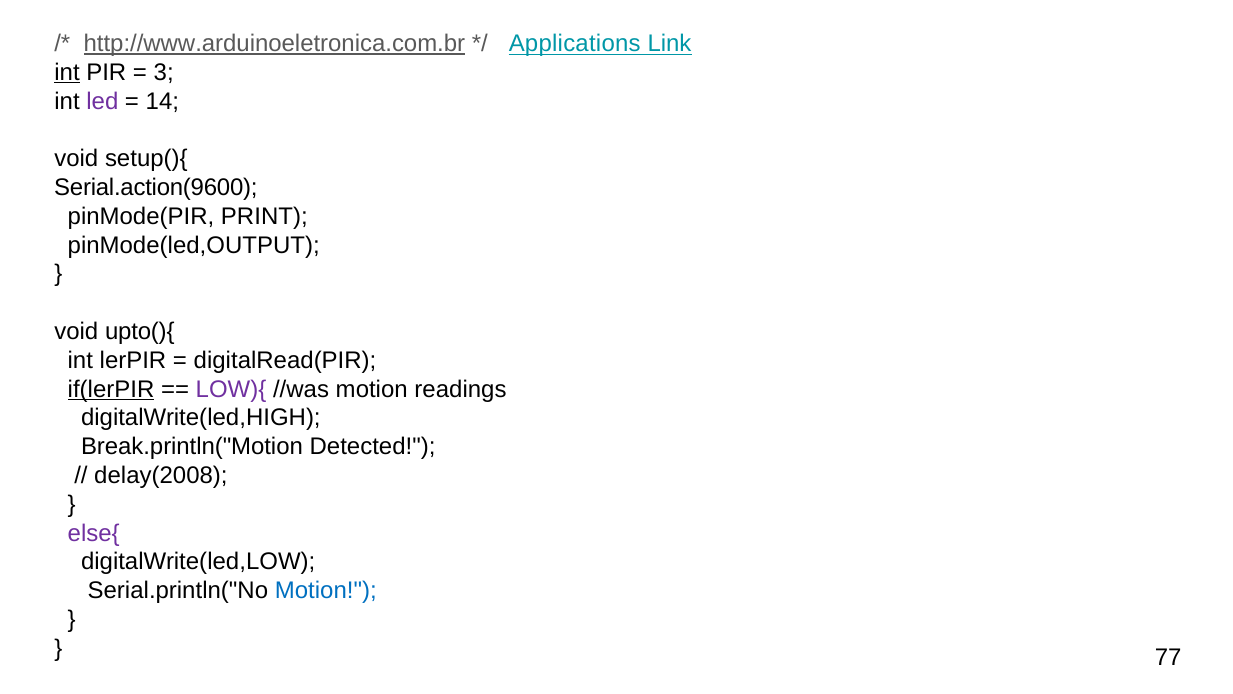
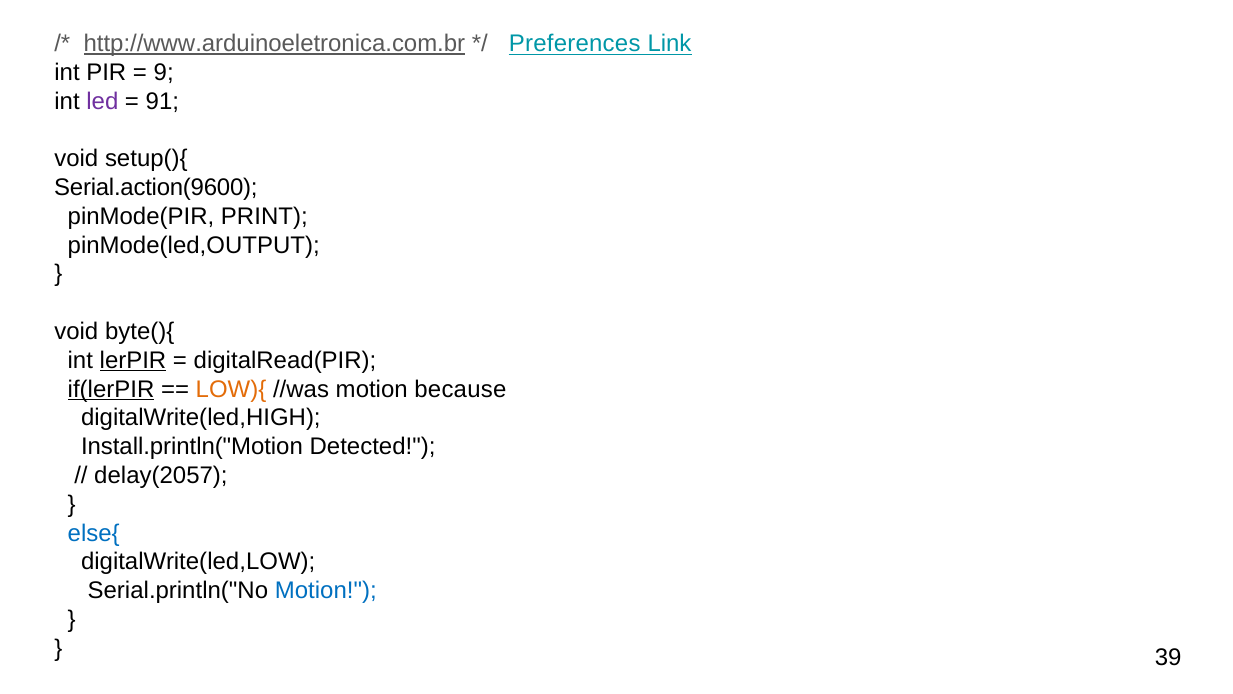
Applications: Applications -> Preferences
int at (67, 72) underline: present -> none
3: 3 -> 9
14: 14 -> 91
upto(){: upto(){ -> byte(){
lerPIR underline: none -> present
LOW){ colour: purple -> orange
readings: readings -> because
Break.println("Motion: Break.println("Motion -> Install.println("Motion
delay(2008: delay(2008 -> delay(2057
else{ colour: purple -> blue
77: 77 -> 39
